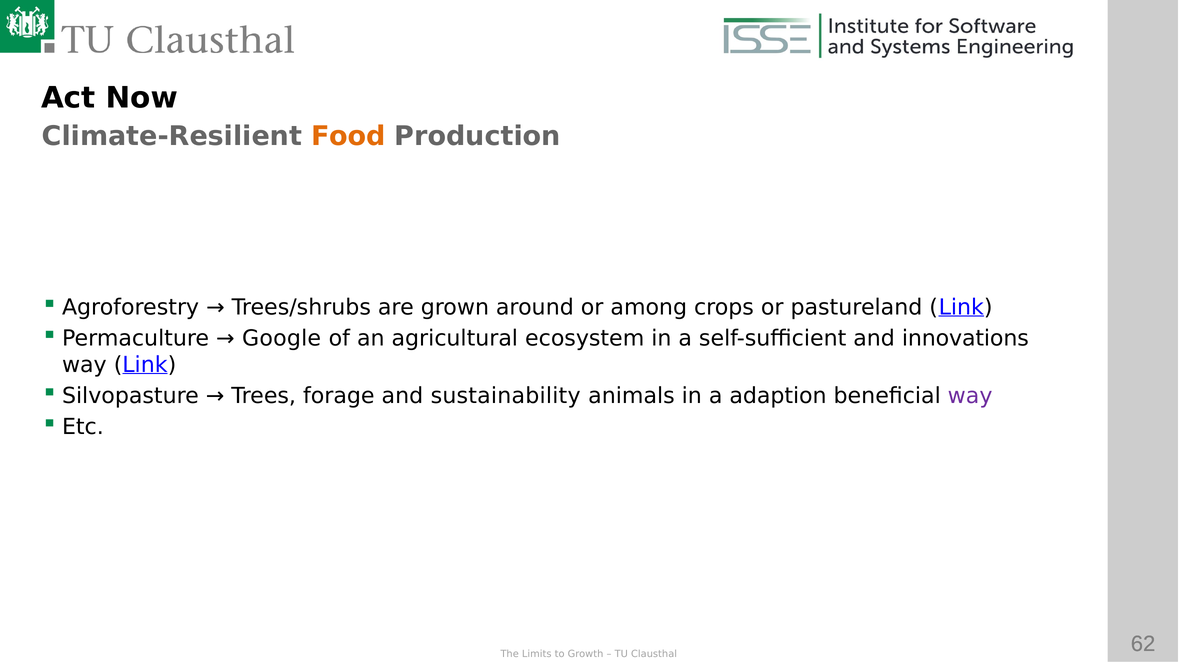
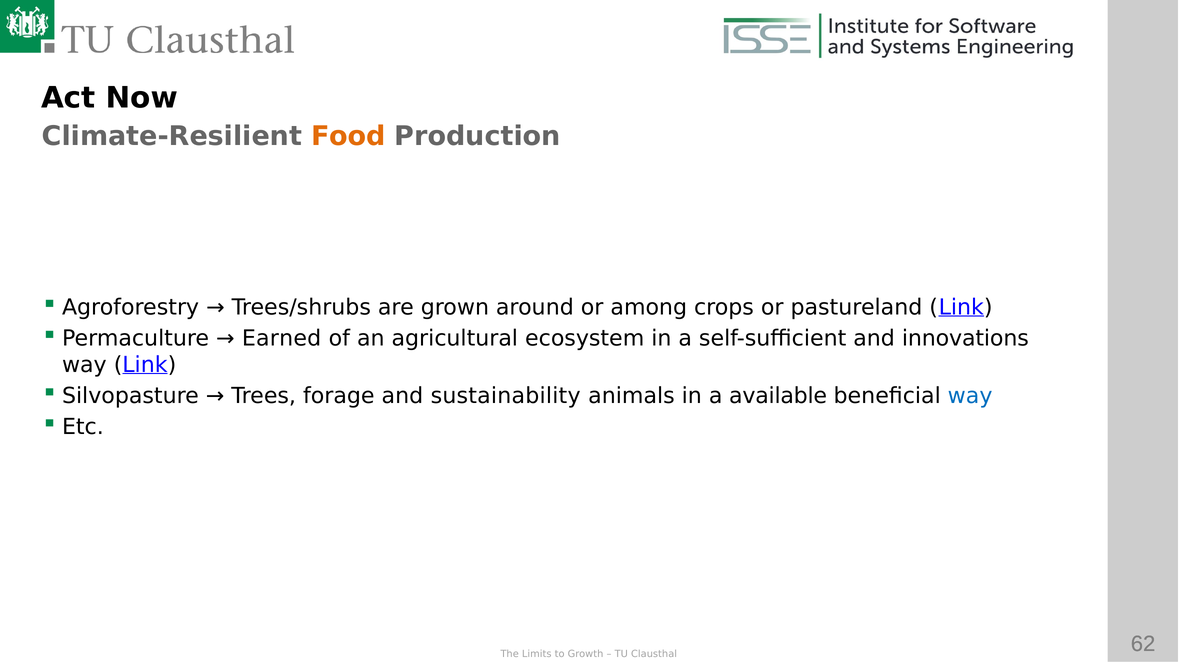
Google: Google -> Earned
adaption: adaption -> available
way at (970, 396) colour: purple -> blue
